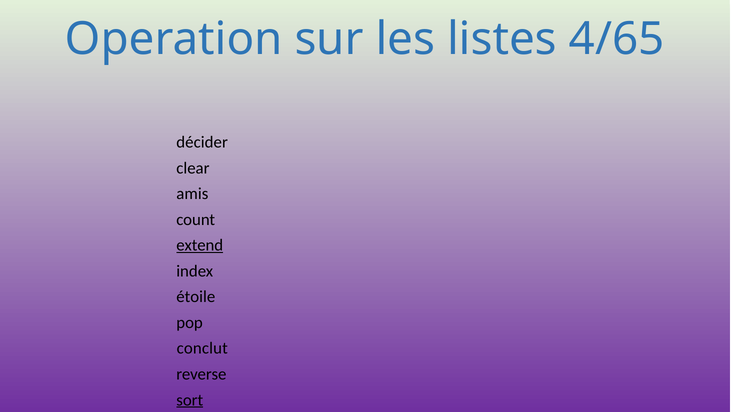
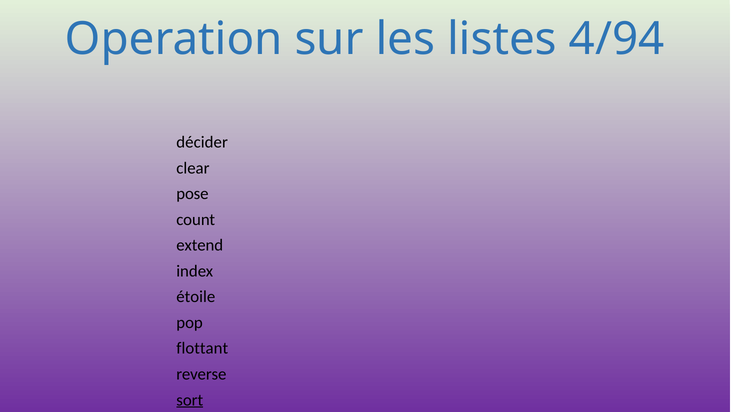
4/65: 4/65 -> 4/94
amis: amis -> pose
extend underline: present -> none
conclut: conclut -> flottant
